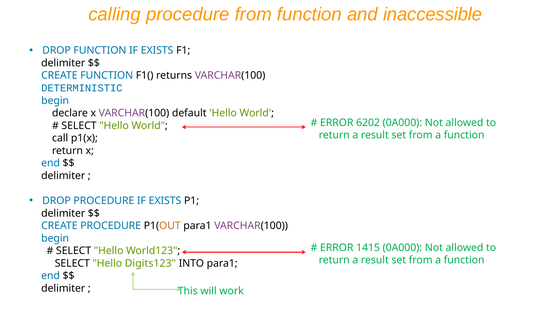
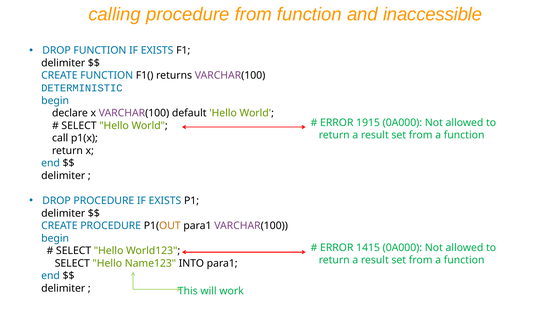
6202: 6202 -> 1915
Digits123: Digits123 -> Name123
